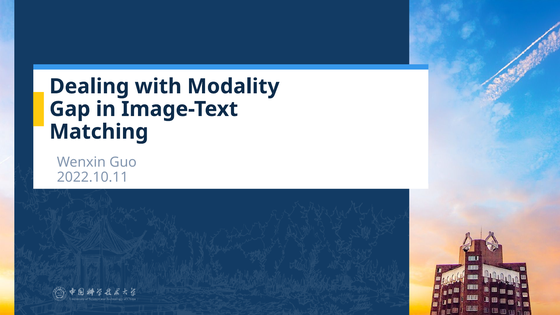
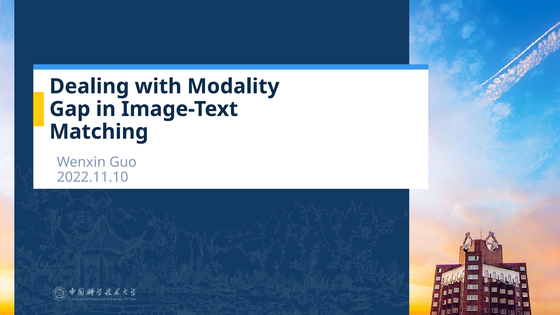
2022.10.11: 2022.10.11 -> 2022.11.10
